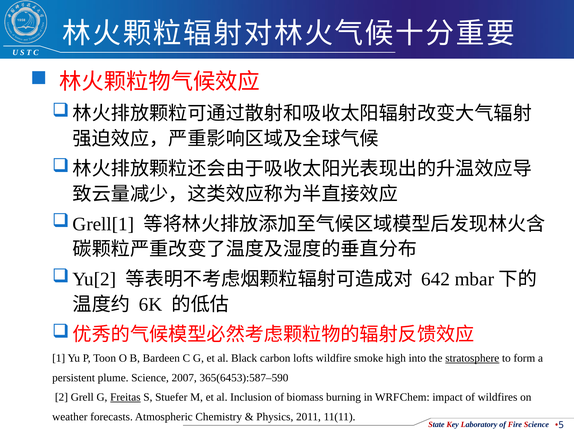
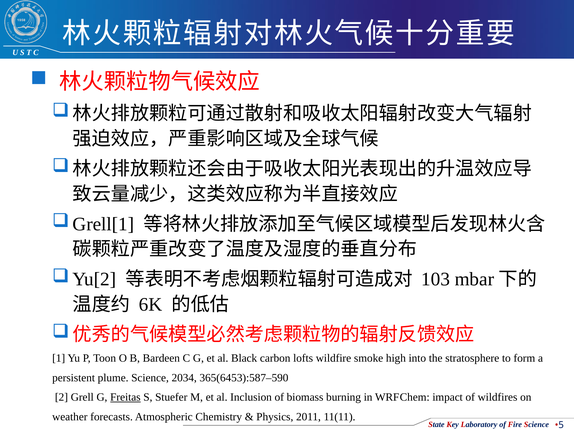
642: 642 -> 103
stratosphere underline: present -> none
2007: 2007 -> 2034
